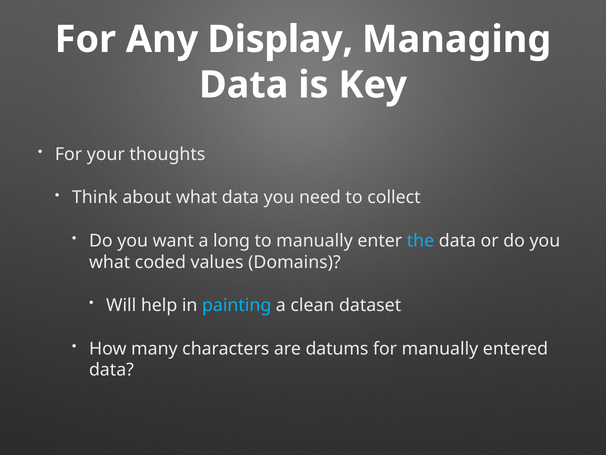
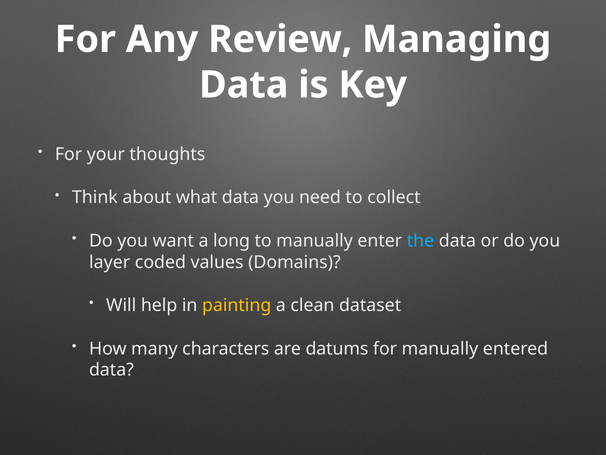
Display: Display -> Review
what at (110, 262): what -> layer
painting colour: light blue -> yellow
